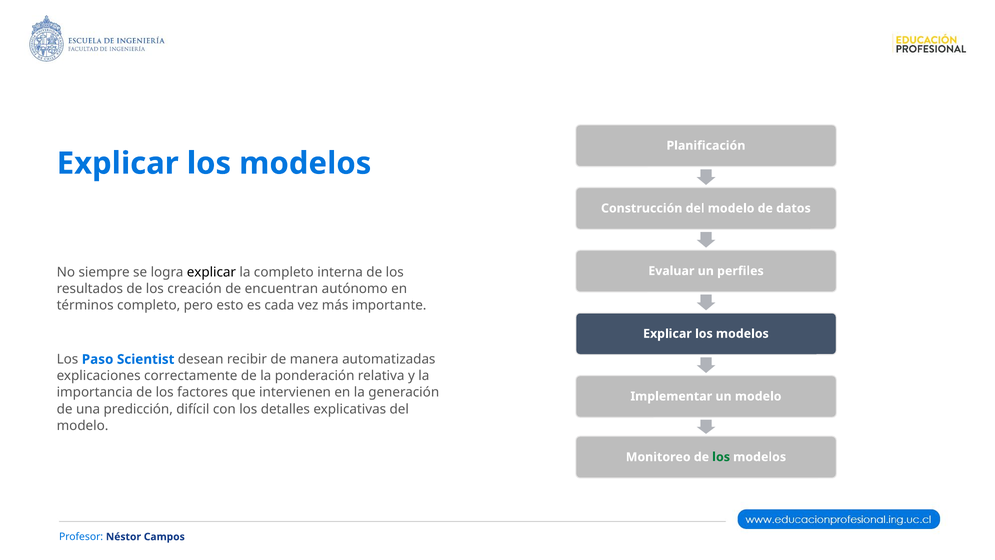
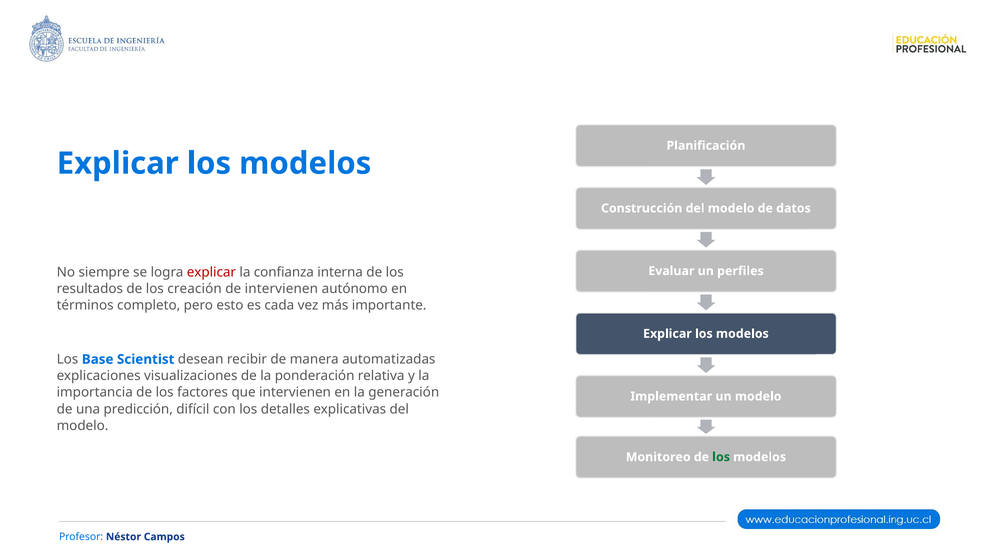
explicar at (211, 272) colour: black -> red
la completo: completo -> confianza
de encuentran: encuentran -> intervienen
Paso: Paso -> Base
correctamente: correctamente -> visualizaciones
